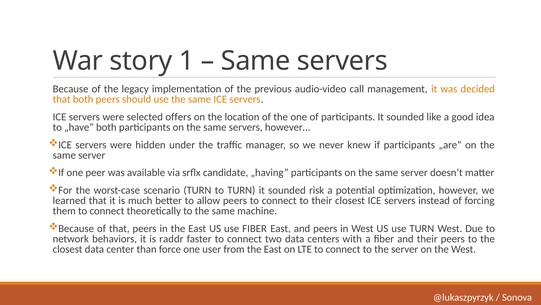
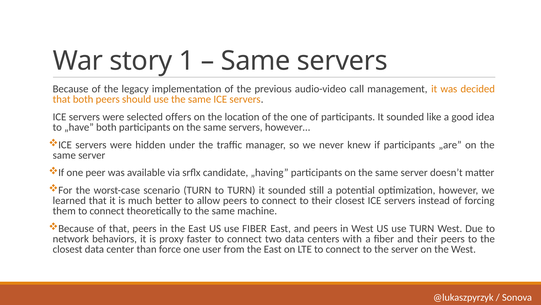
risk: risk -> still
raddr: raddr -> proxy
